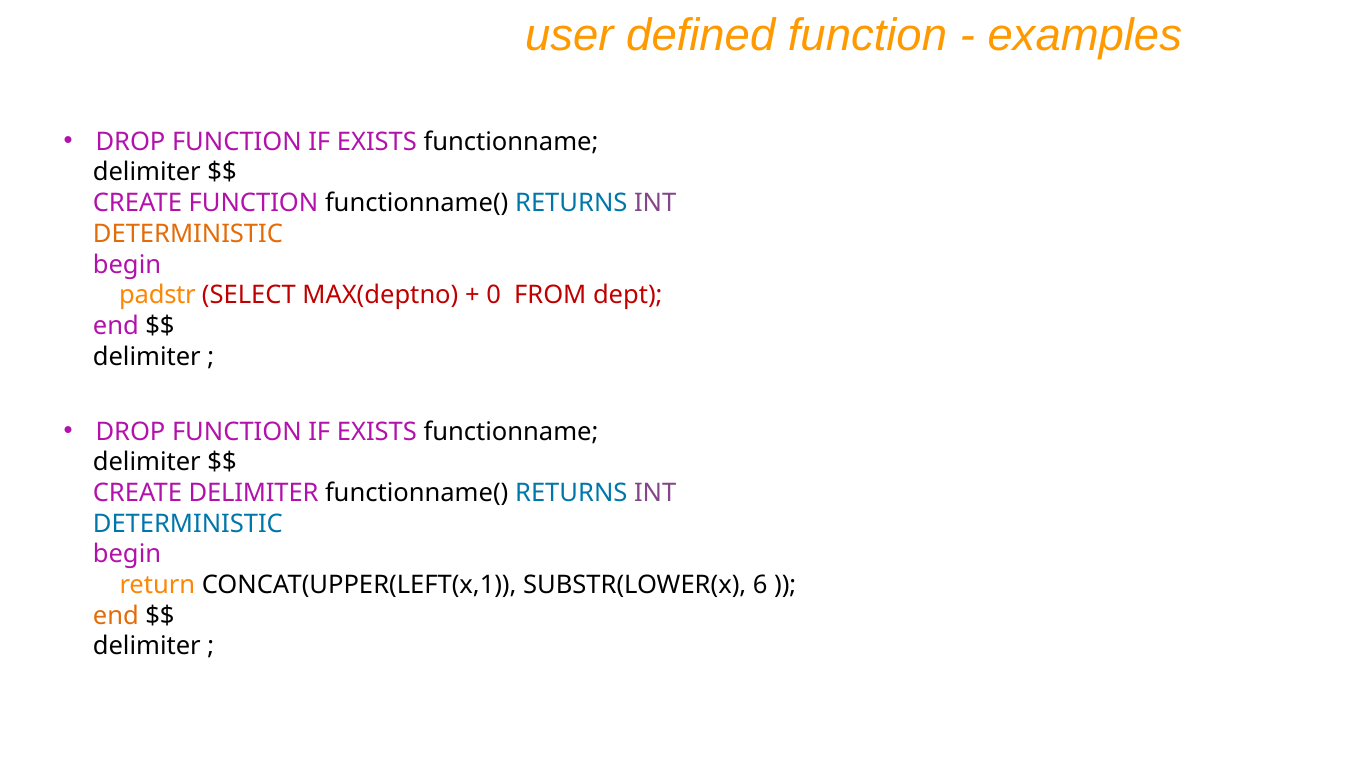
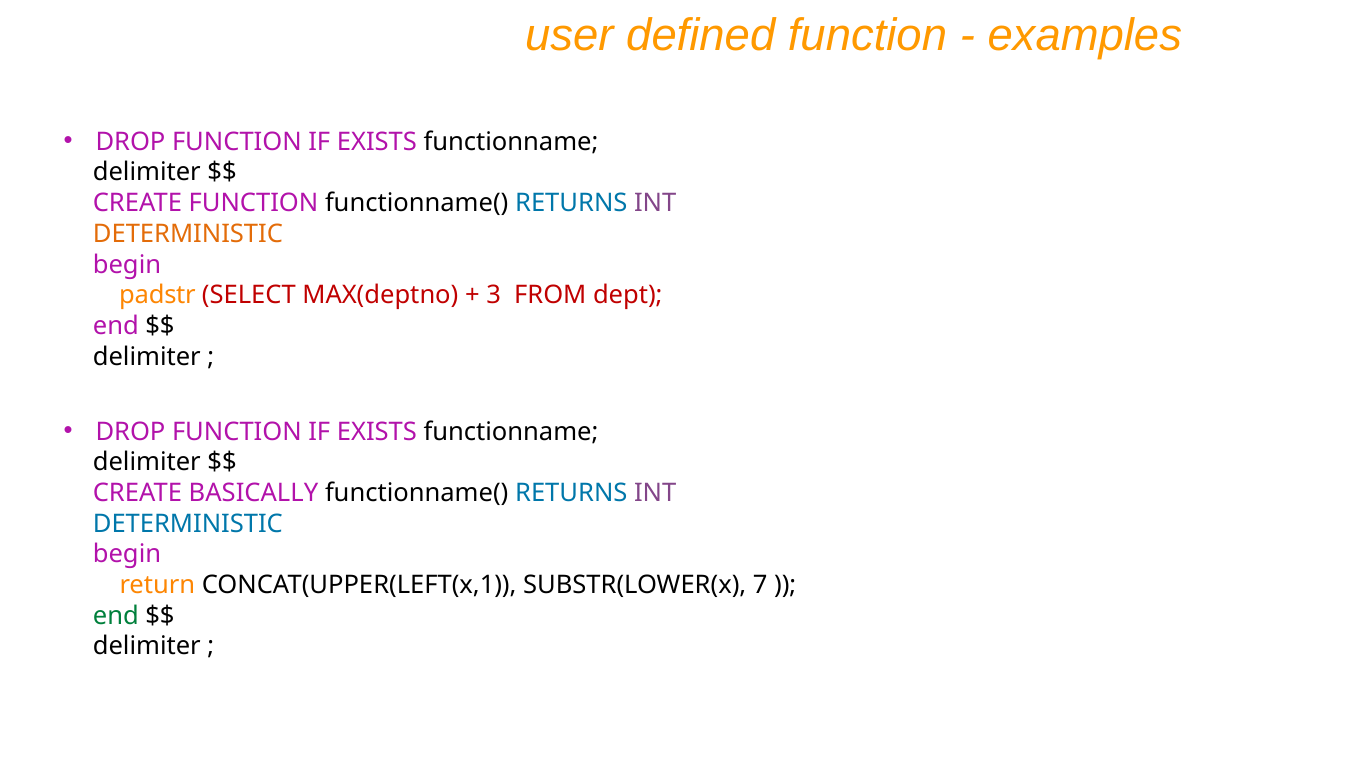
0: 0 -> 3
CREATE DELIMITER: DELIMITER -> BASICALLY
6: 6 -> 7
end at (116, 616) colour: orange -> green
